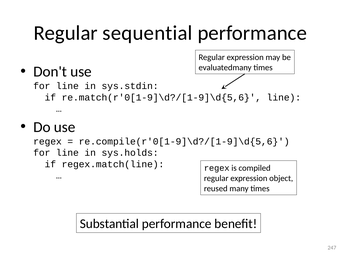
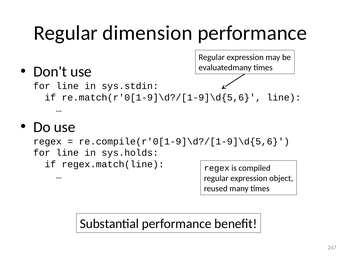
sequential: sequential -> dimension
